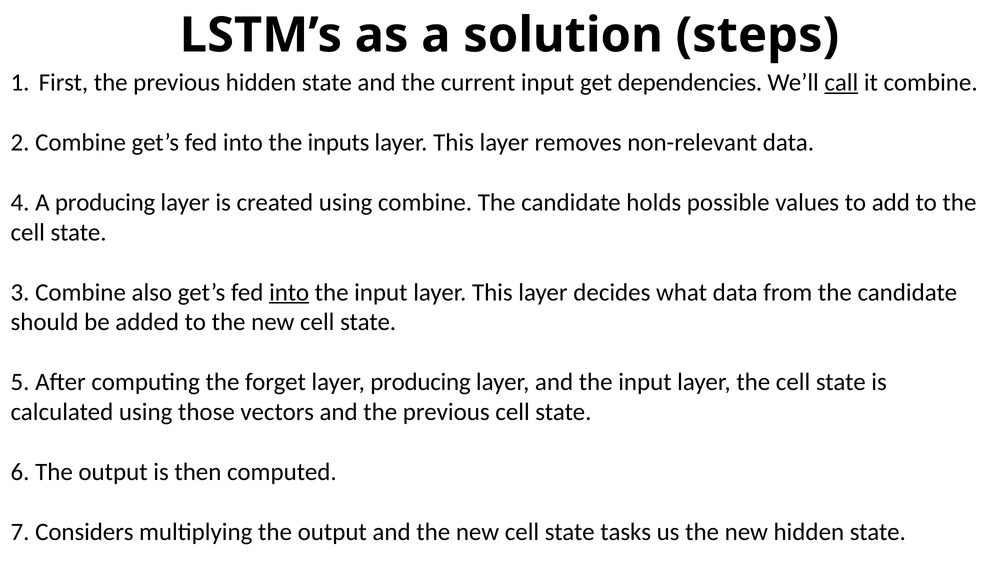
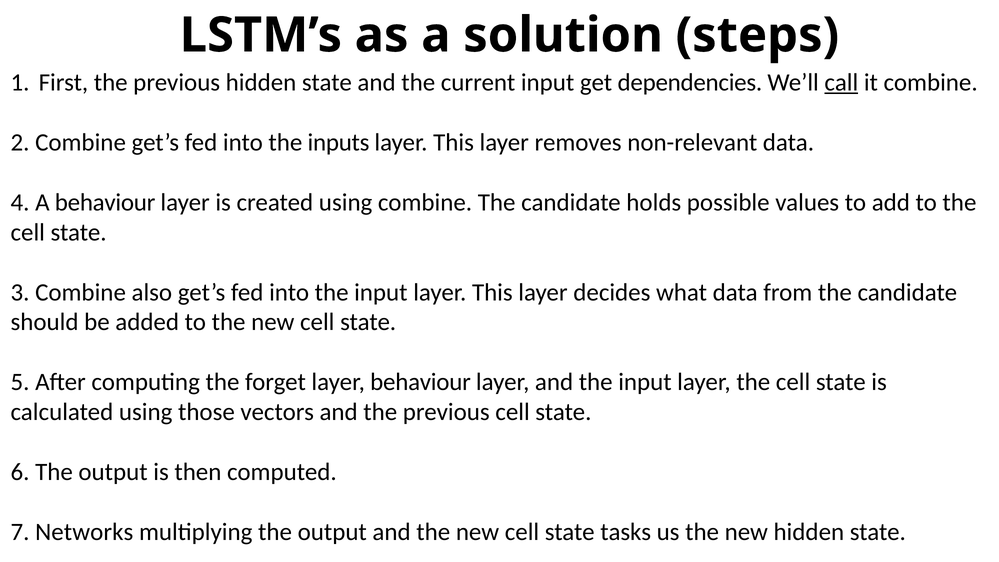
A producing: producing -> behaviour
into at (289, 292) underline: present -> none
layer producing: producing -> behaviour
Considers: Considers -> Networks
